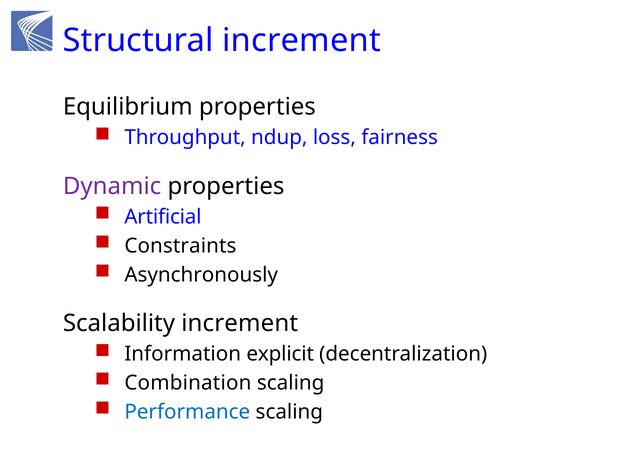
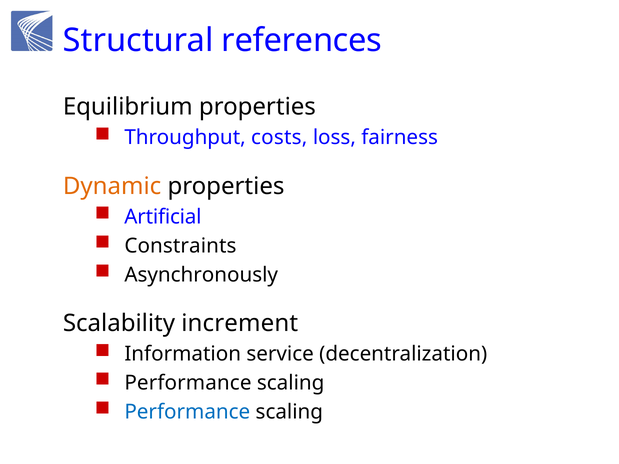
Structural increment: increment -> references
ndup: ndup -> costs
Dynamic colour: purple -> orange
explicit: explicit -> service
Combination at (188, 383): Combination -> Performance
